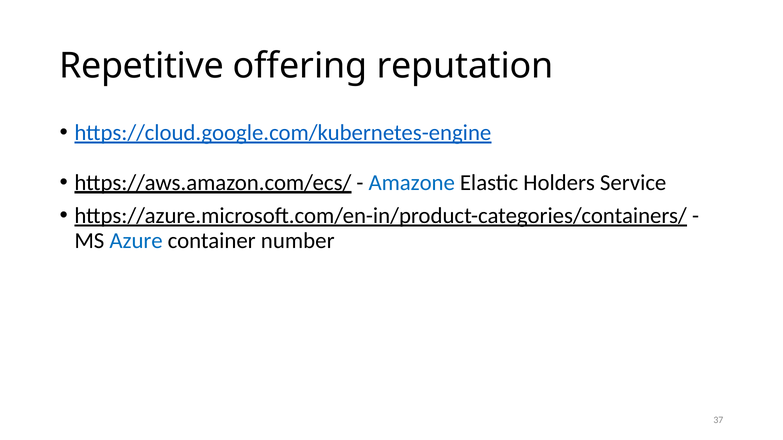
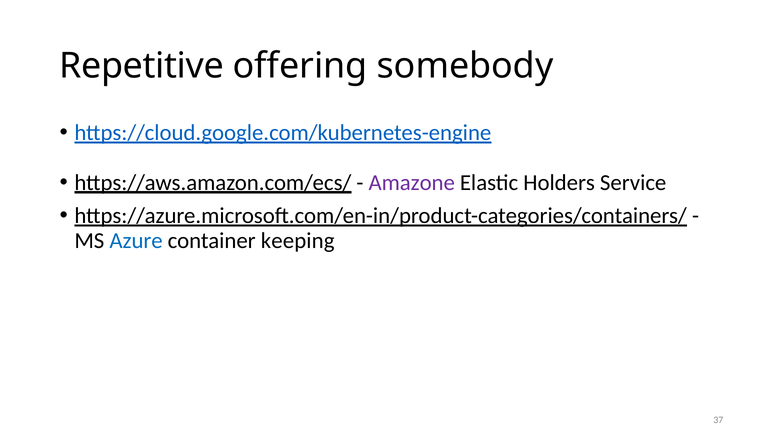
reputation: reputation -> somebody
Amazone colour: blue -> purple
number: number -> keeping
